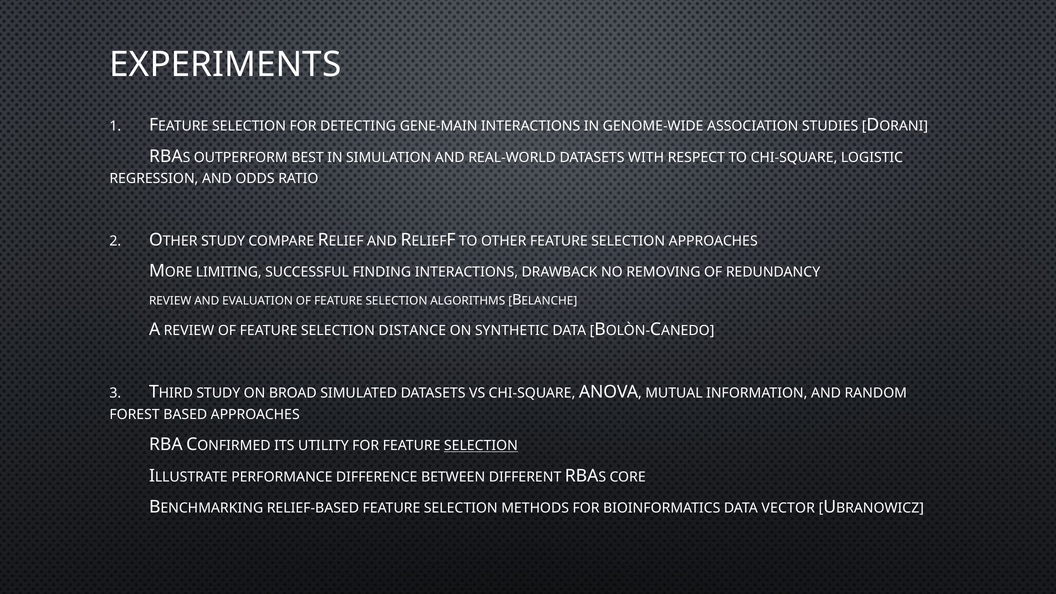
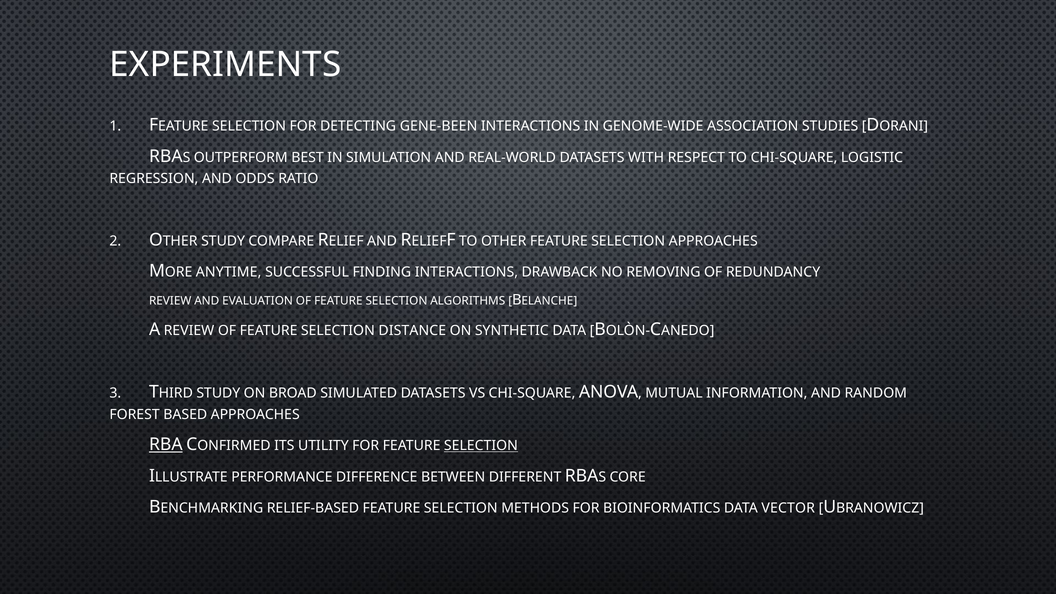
GENE-MAIN: GENE-MAIN -> GENE-BEEN
LIMITING: LIMITING -> ANYTIME
RBA underline: none -> present
